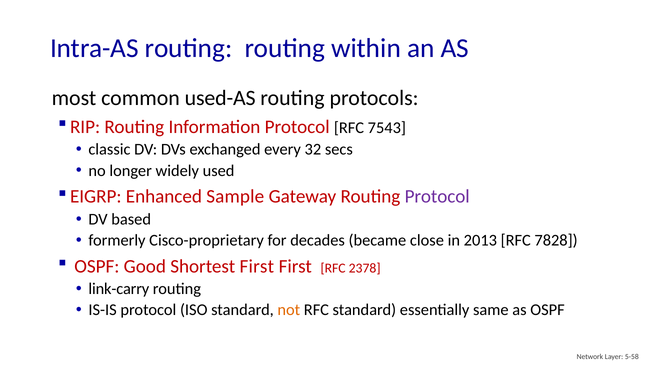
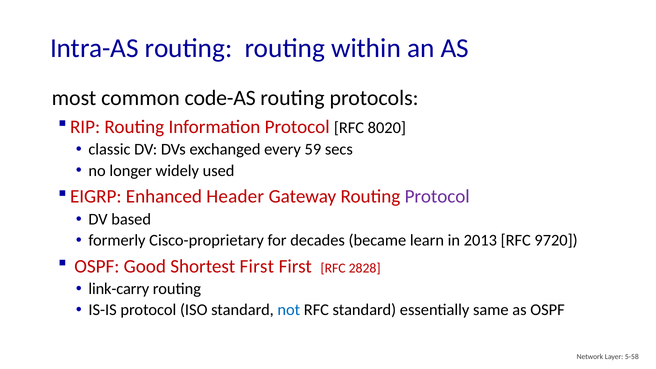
used-AS: used-AS -> code-AS
7543: 7543 -> 8020
32: 32 -> 59
Sample: Sample -> Header
close: close -> learn
7828: 7828 -> 9720
2378: 2378 -> 2828
not colour: orange -> blue
